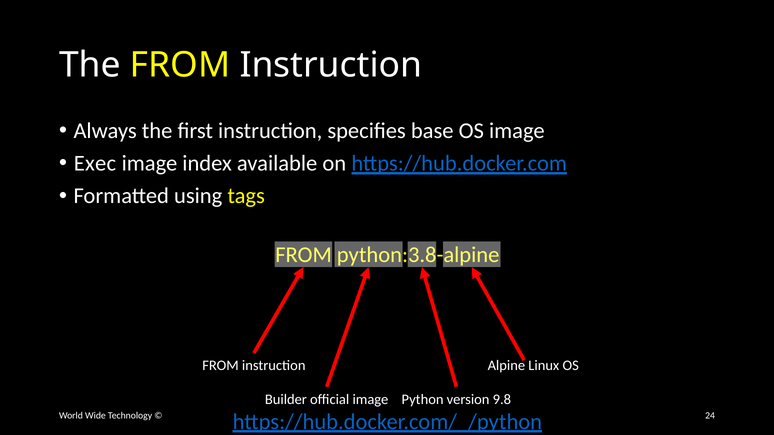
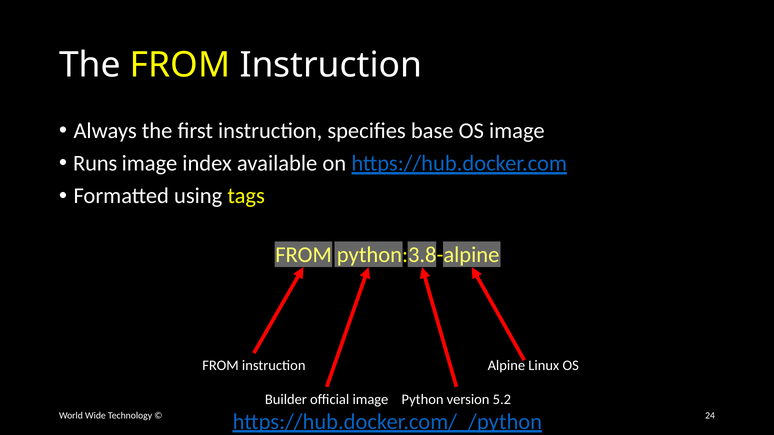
Exec: Exec -> Runs
9.8: 9.8 -> 5.2
